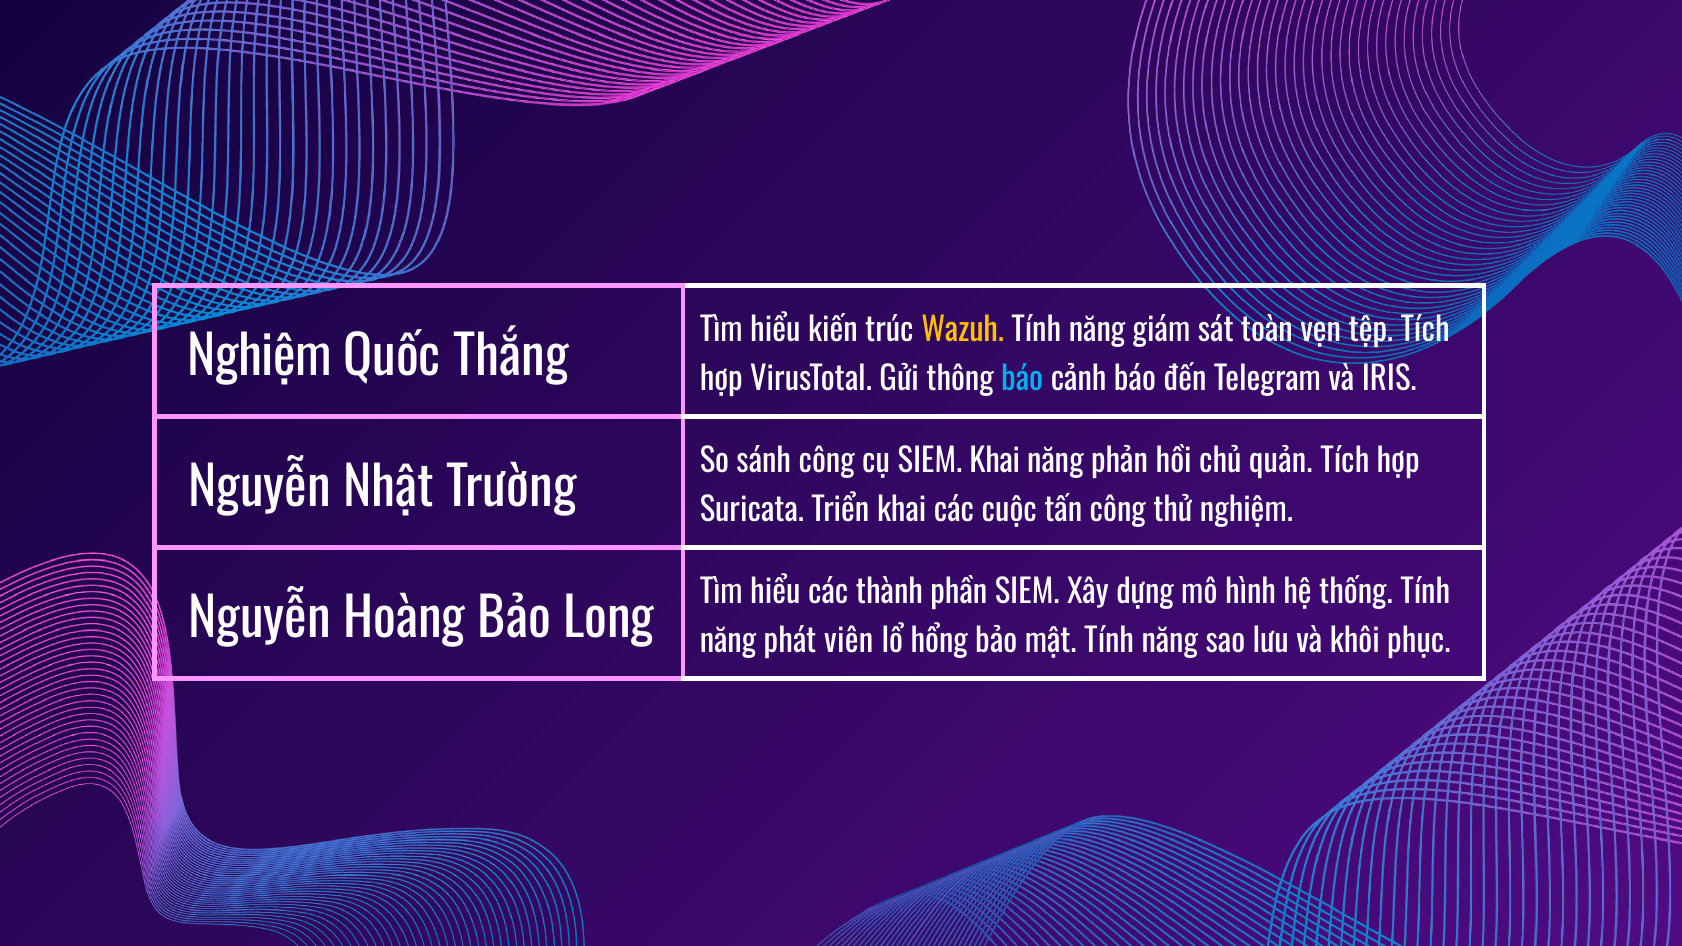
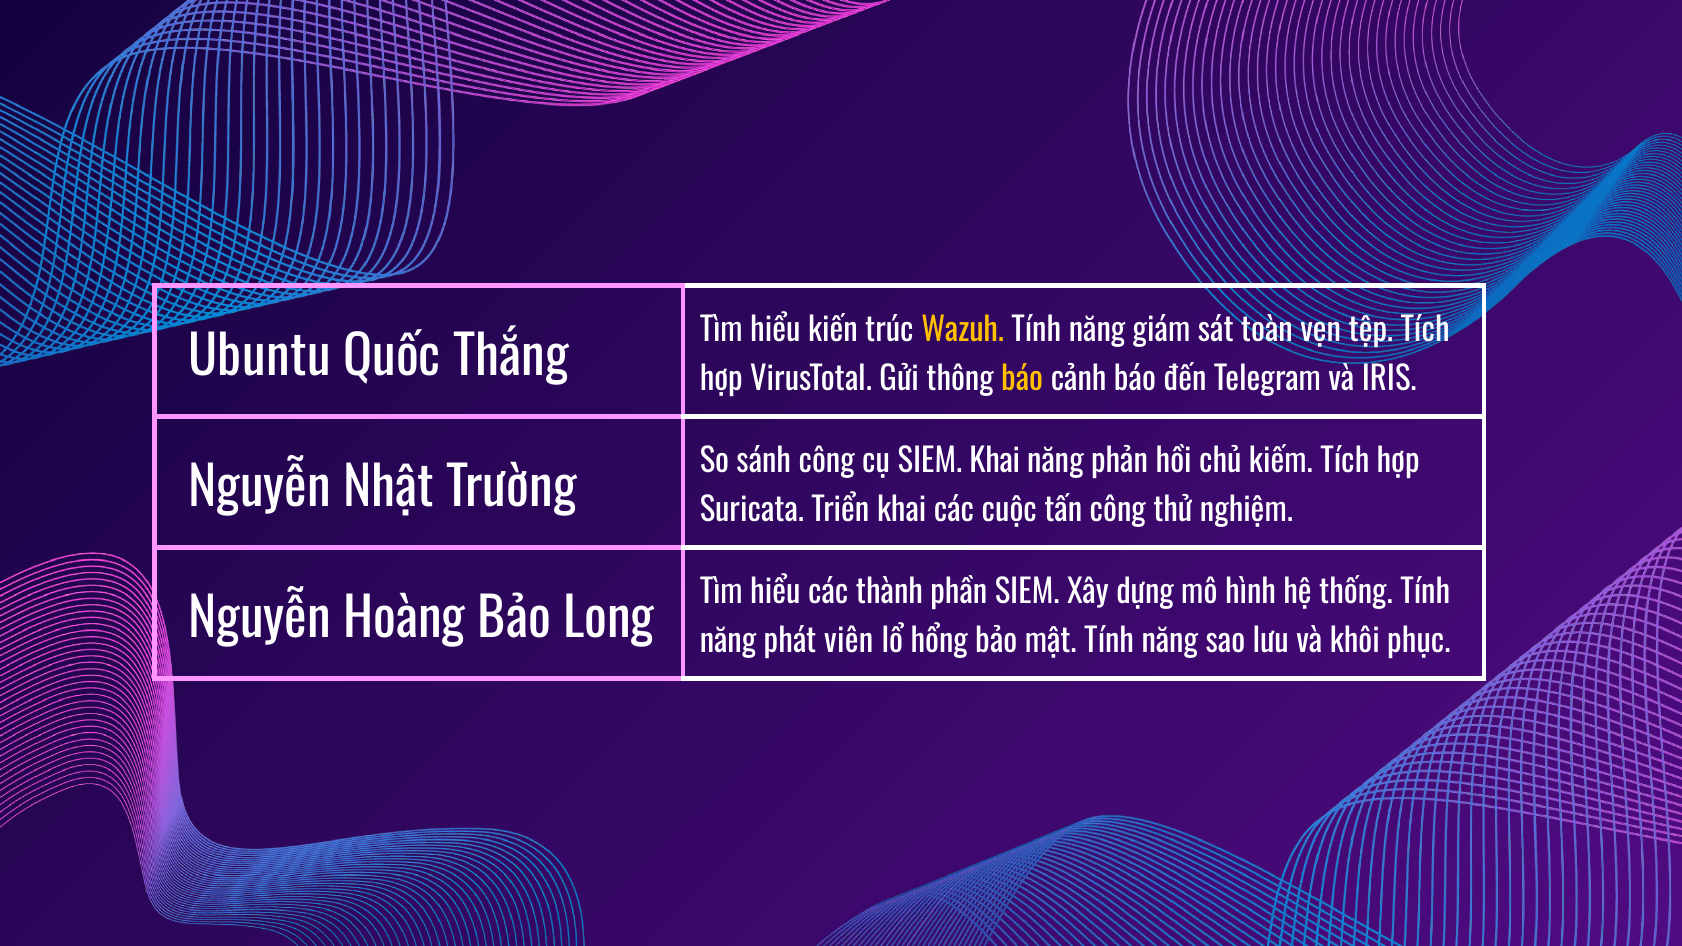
Nghiệm at (260, 357): Nghiệm -> Ubuntu
báo at (1022, 379) colour: light blue -> yellow
quản: quản -> kiếm
